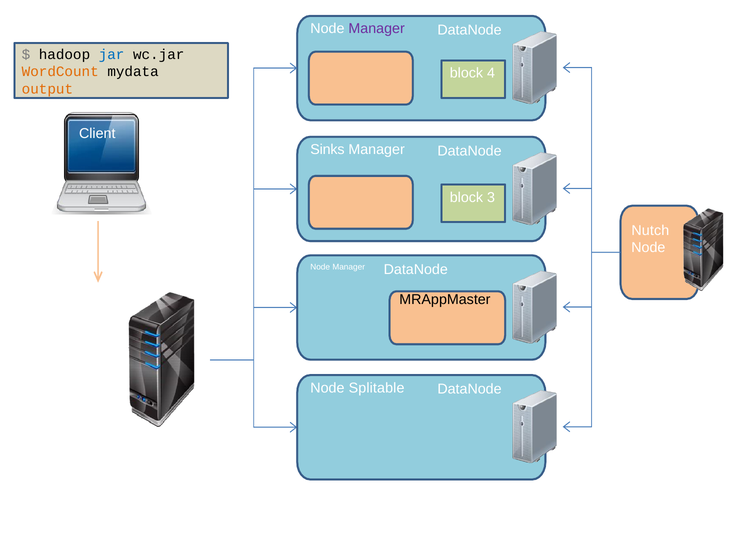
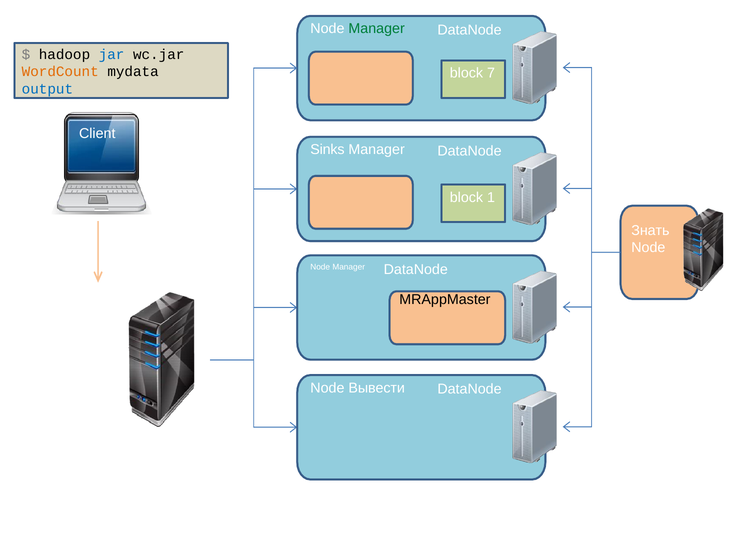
Manager at (377, 29) colour: purple -> green
4: 4 -> 7
output colour: orange -> blue
3: 3 -> 1
Nutch: Nutch -> Знать
Splitable: Splitable -> Вывести
